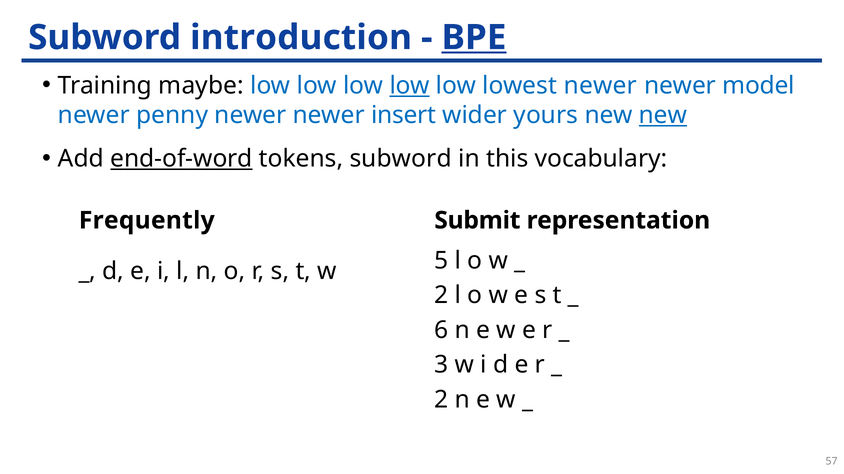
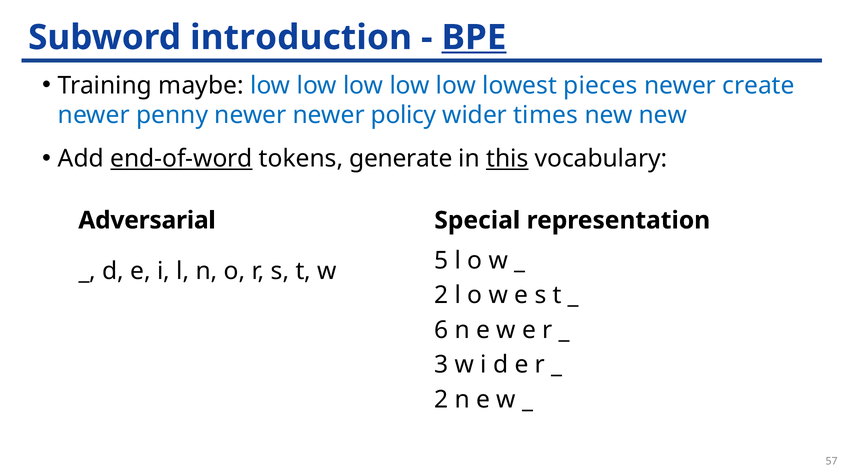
low at (410, 86) underline: present -> none
lowest newer: newer -> pieces
model: model -> create
insert: insert -> policy
yours: yours -> times
new at (663, 115) underline: present -> none
tokens subword: subword -> generate
this underline: none -> present
Frequently: Frequently -> Adversarial
Submit: Submit -> Special
